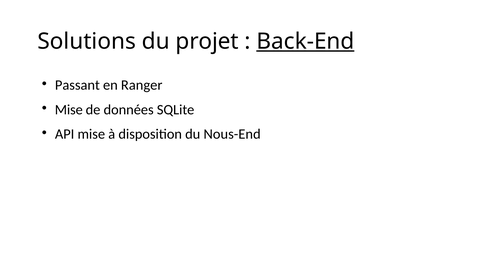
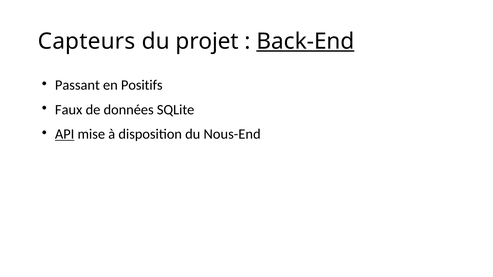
Solutions: Solutions -> Capteurs
Ranger: Ranger -> Positifs
Mise at (69, 110): Mise -> Faux
API underline: none -> present
